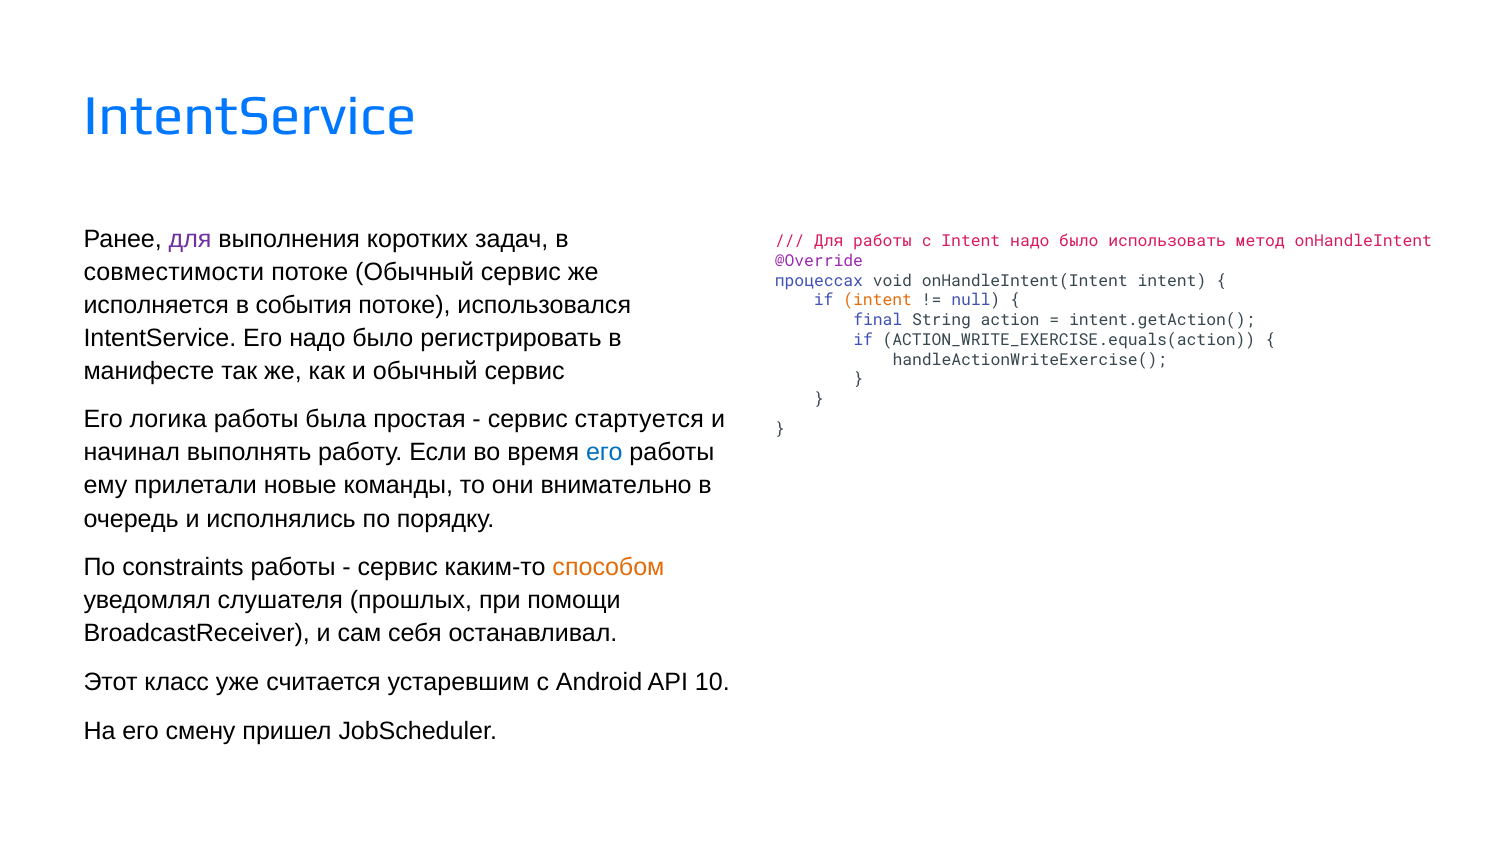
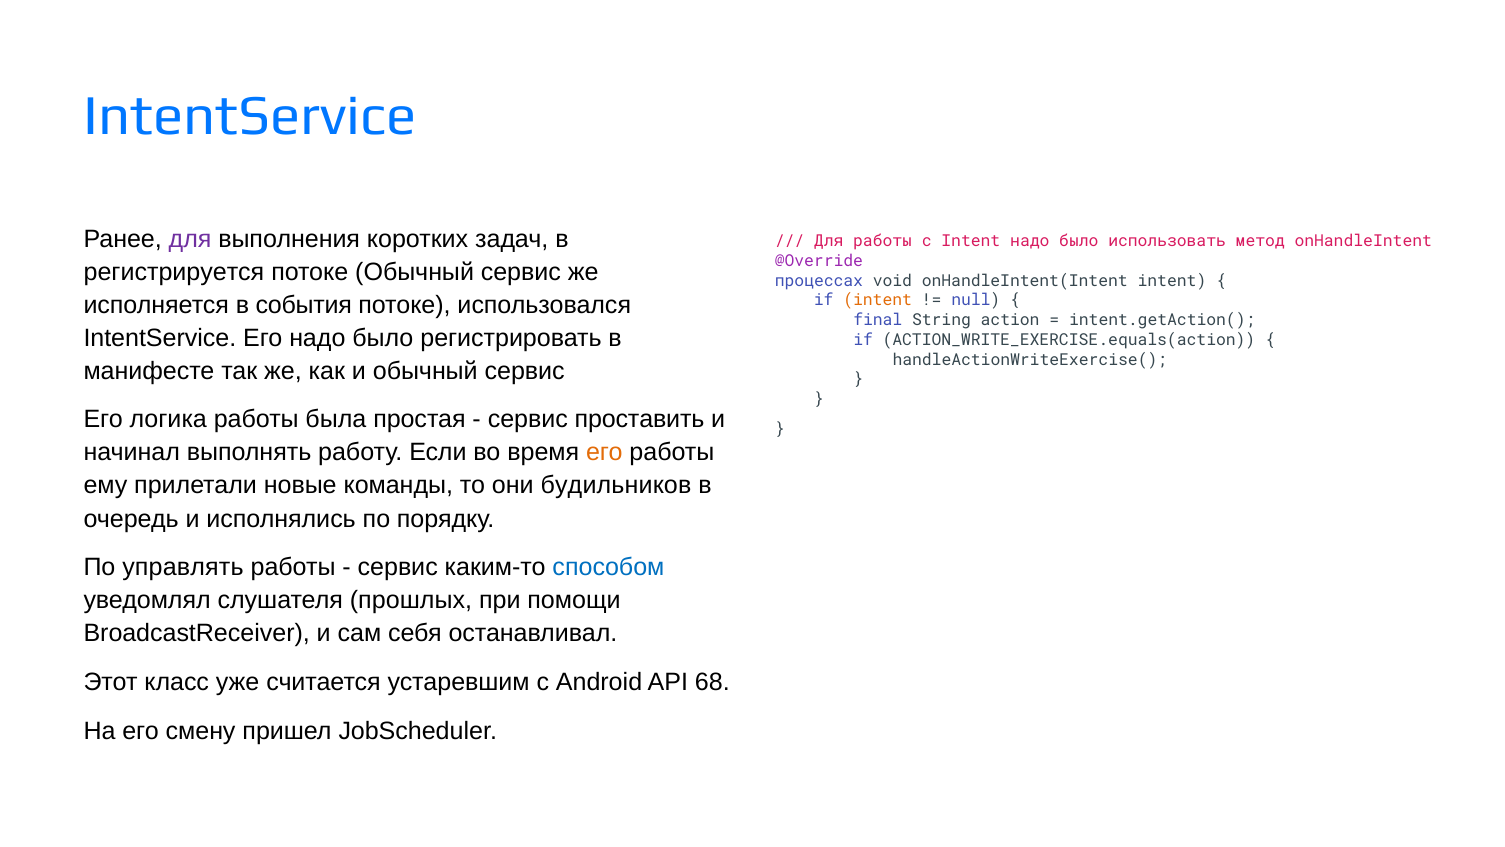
совместимости: совместимости -> регистрируется
стартуется: стартуется -> проставить
его at (604, 452) colour: blue -> orange
внимательно: внимательно -> будильников
constraints: constraints -> управлять
способом colour: orange -> blue
10: 10 -> 68
